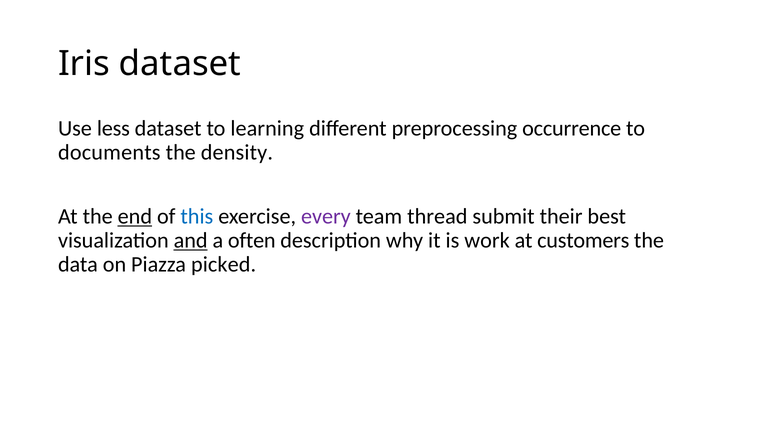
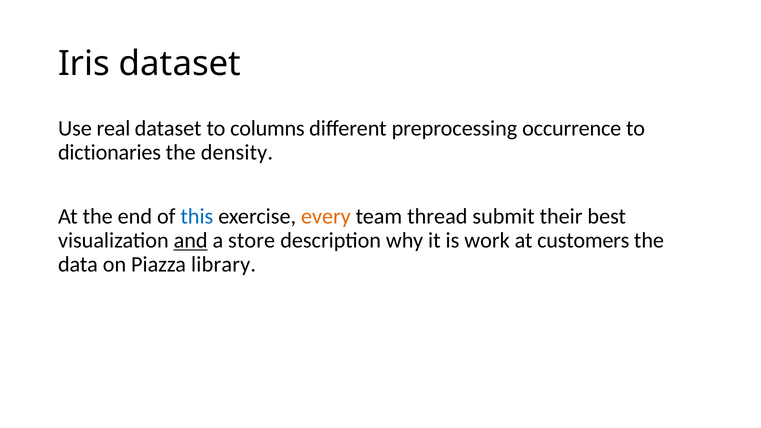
less: less -> real
learning: learning -> columns
documents: documents -> dictionaries
end underline: present -> none
every colour: purple -> orange
often: often -> store
picked: picked -> library
